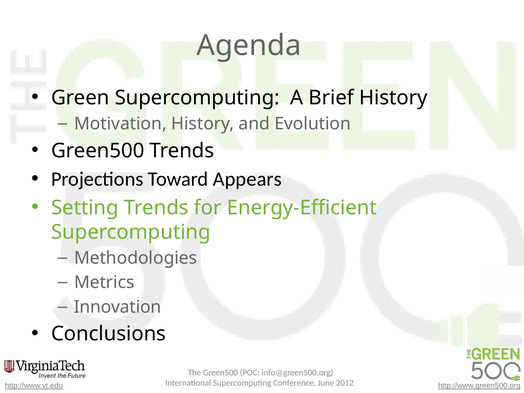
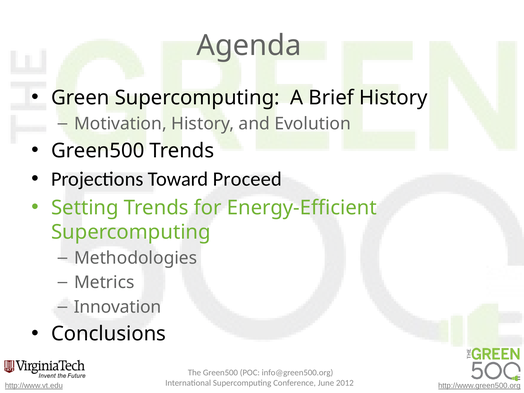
Appears: Appears -> Proceed
